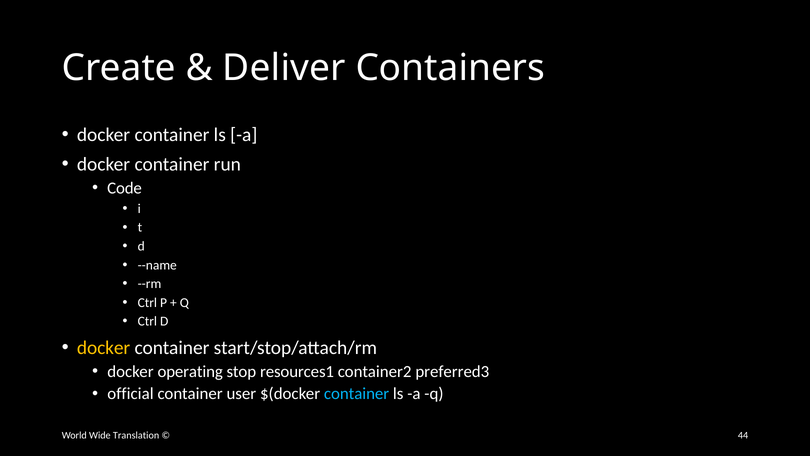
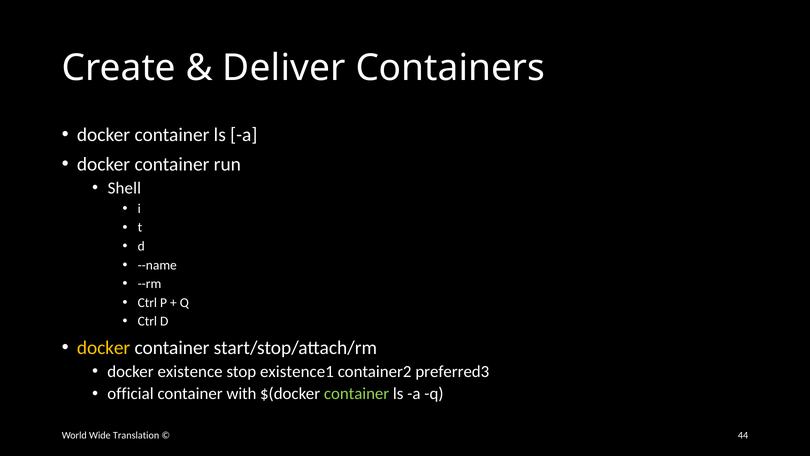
Code: Code -> Shell
operating: operating -> existence
resources1: resources1 -> existence1
user: user -> with
container at (357, 394) colour: light blue -> light green
